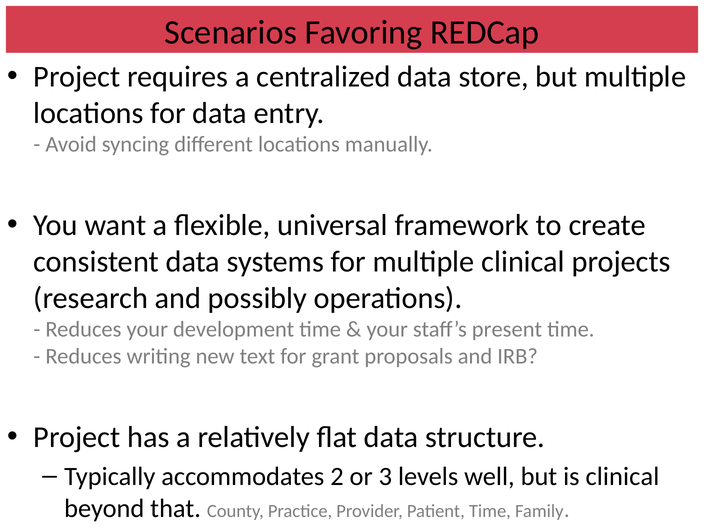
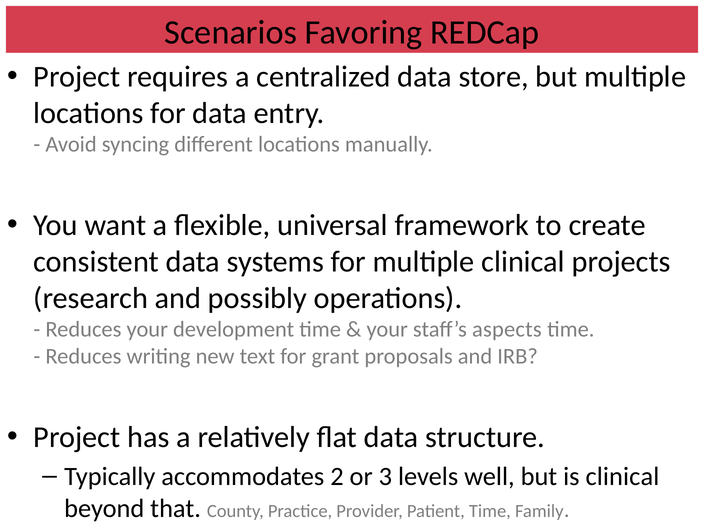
present: present -> aspects
